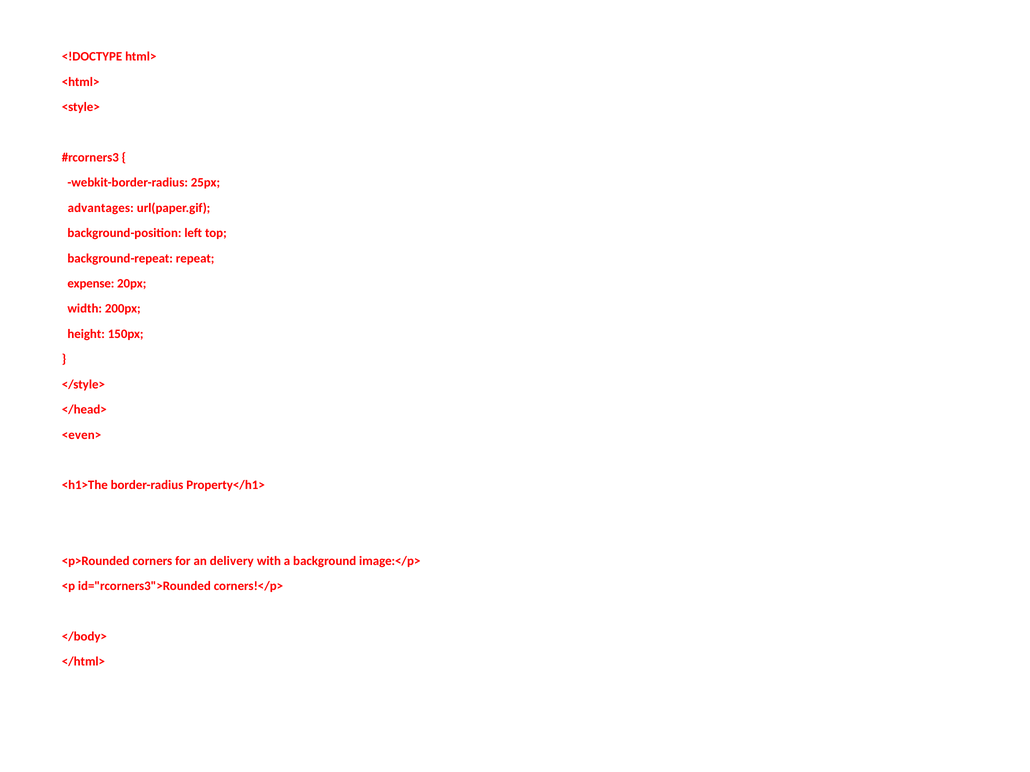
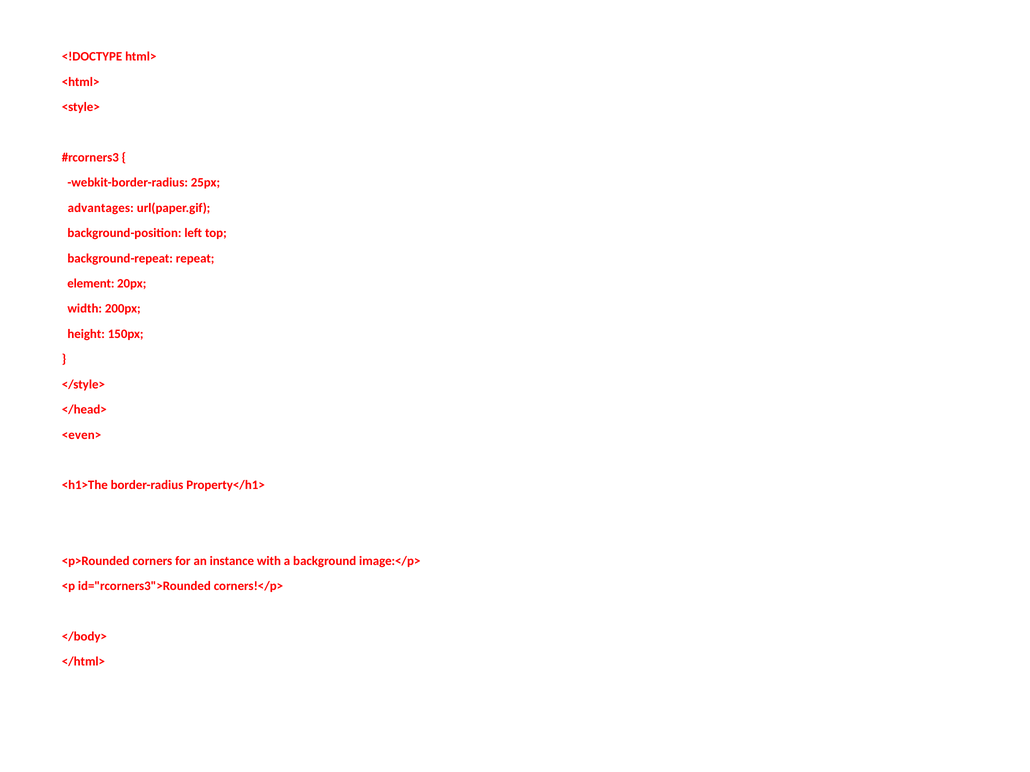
expense: expense -> element
delivery: delivery -> instance
